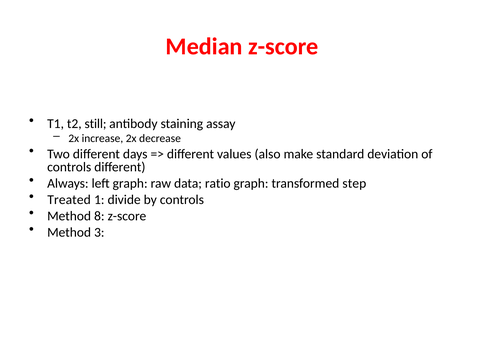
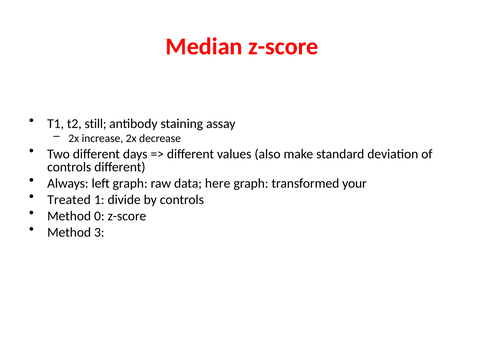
ratio: ratio -> here
step: step -> your
8: 8 -> 0
